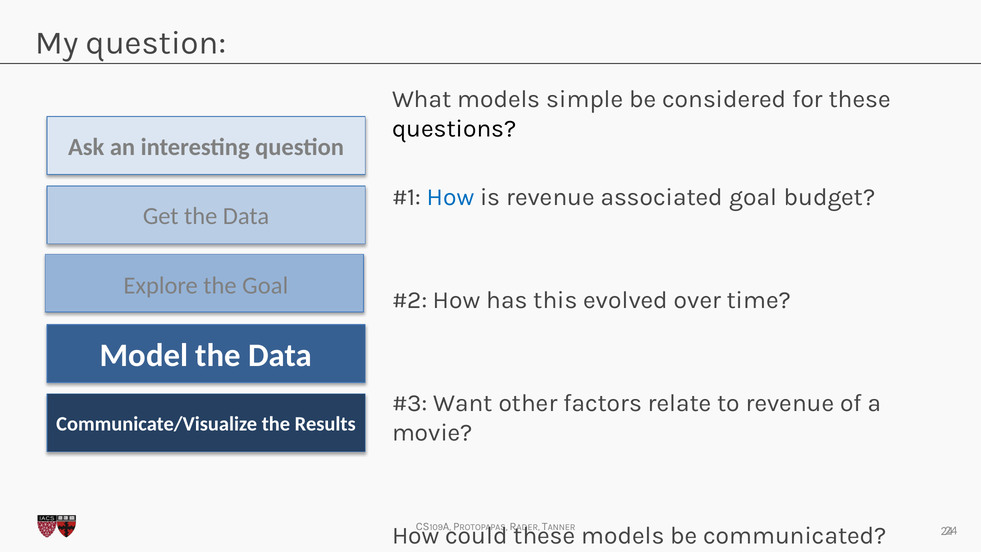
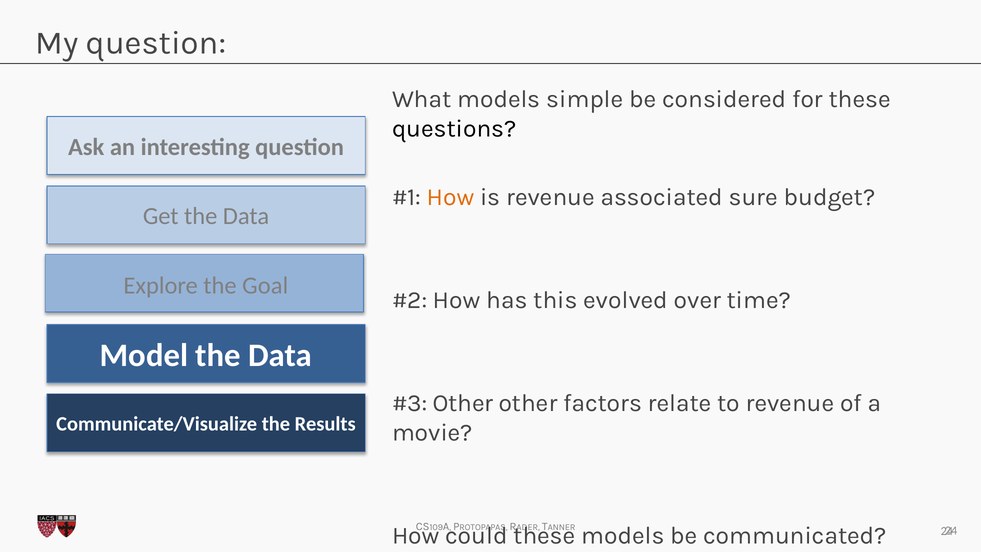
How at (451, 197) colour: blue -> orange
associated goal: goal -> sure
Want at (463, 403): Want -> Other
